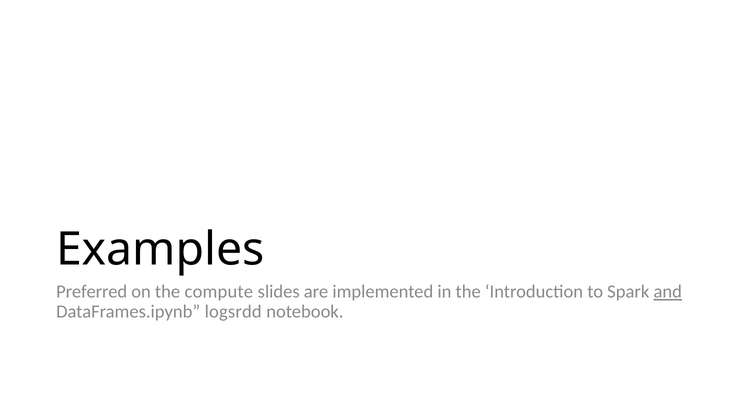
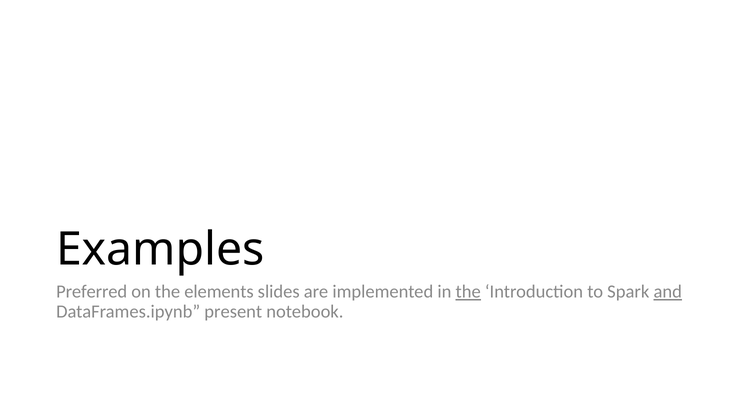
compute: compute -> elements
the at (468, 292) underline: none -> present
logsrdd: logsrdd -> present
